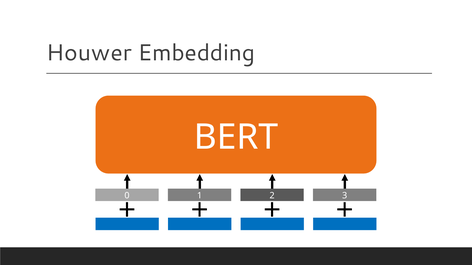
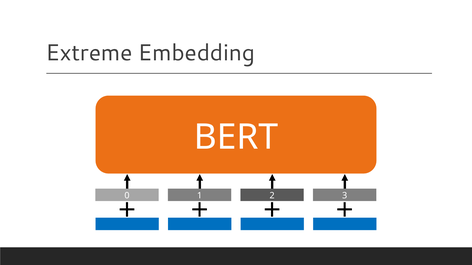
Houwer: Houwer -> Extreme
